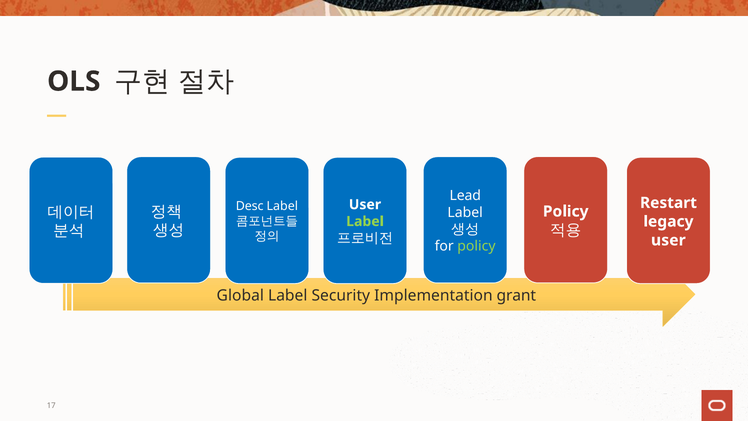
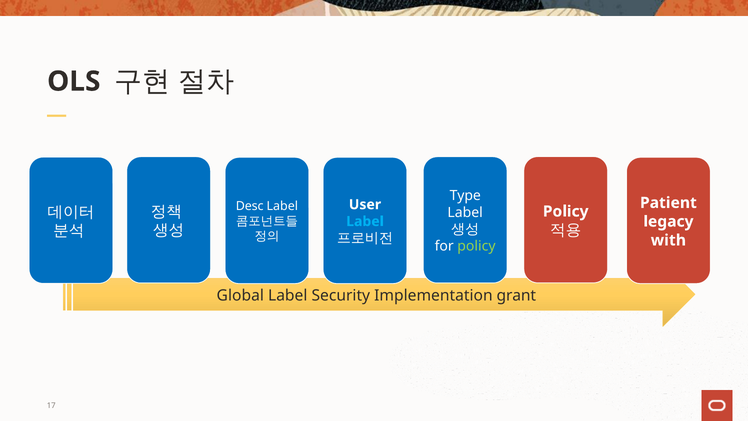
Lead: Lead -> Type
Restart: Restart -> Patient
Label at (365, 221) colour: light green -> light blue
user at (668, 240): user -> with
